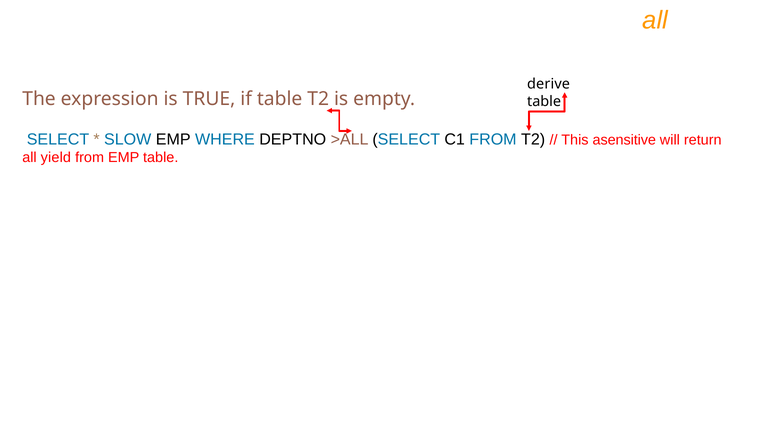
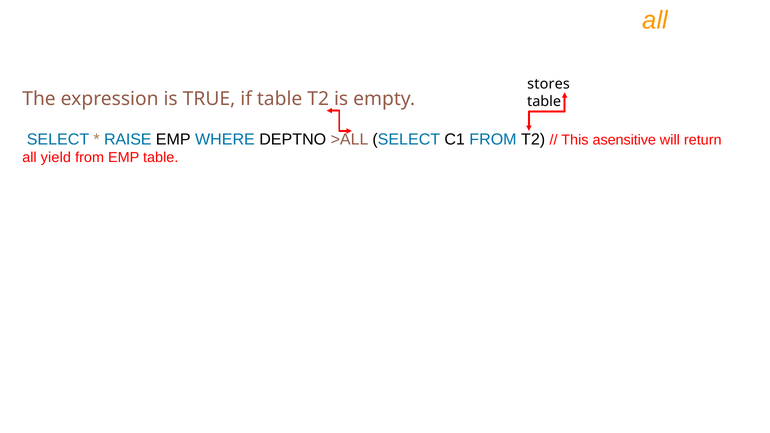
derive: derive -> stores
SLOW: SLOW -> RAISE
